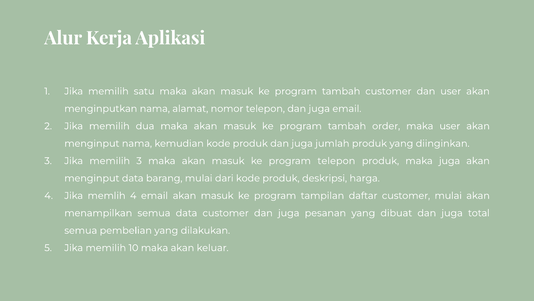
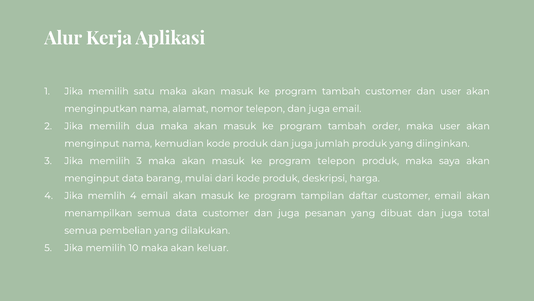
maka juga: juga -> saya
customer mulai: mulai -> email
